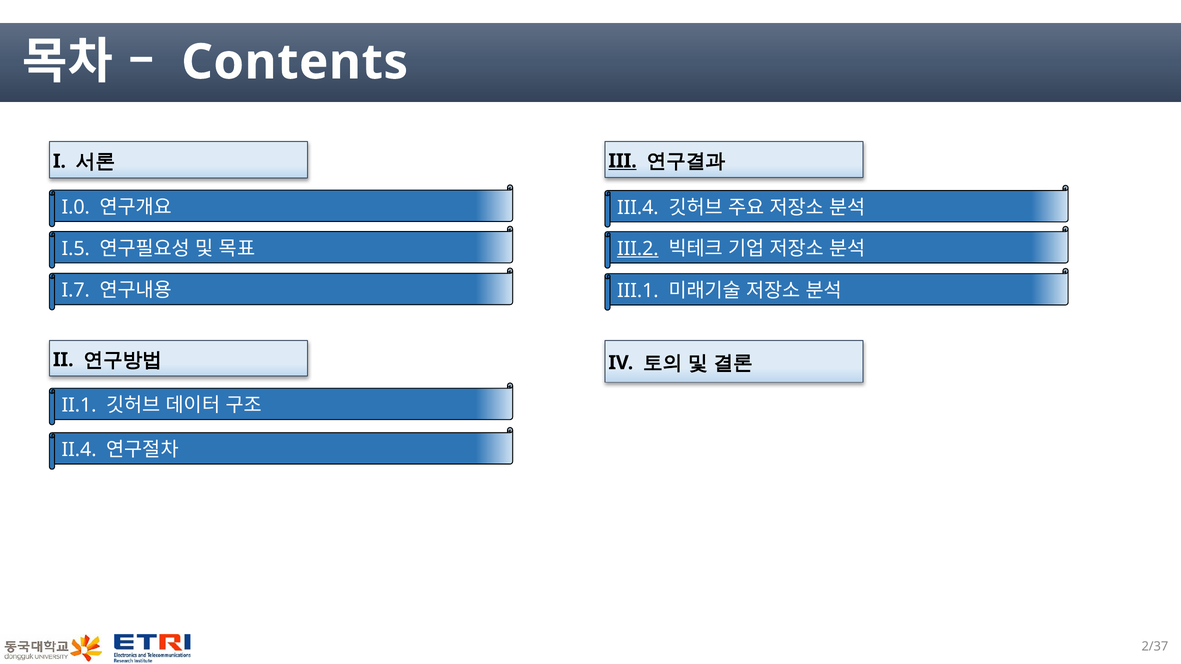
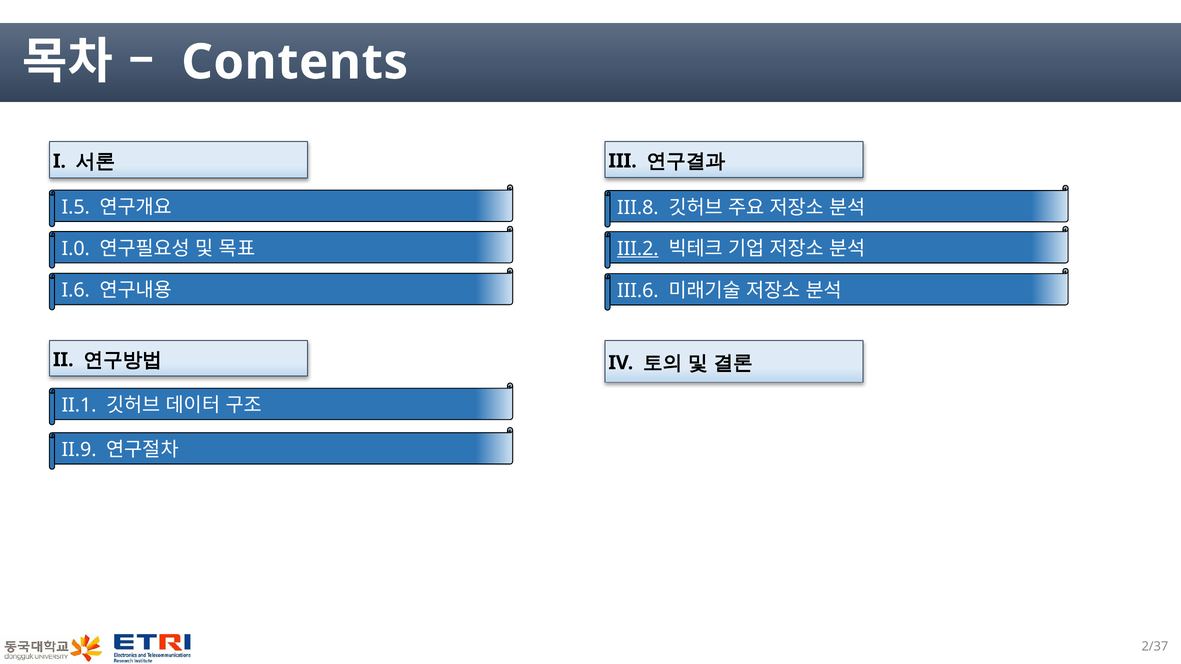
III underline: present -> none
I.0: I.0 -> I.5
III.4: III.4 -> III.8
I.5: I.5 -> I.0
I.7: I.7 -> I.6
III.1: III.1 -> III.6
II.4: II.4 -> II.9
